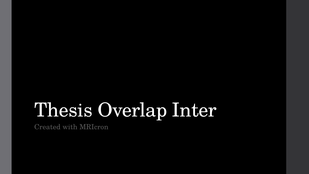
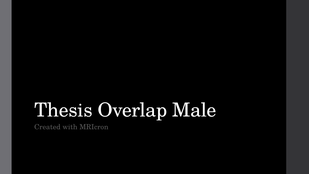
Inter: Inter -> Male
